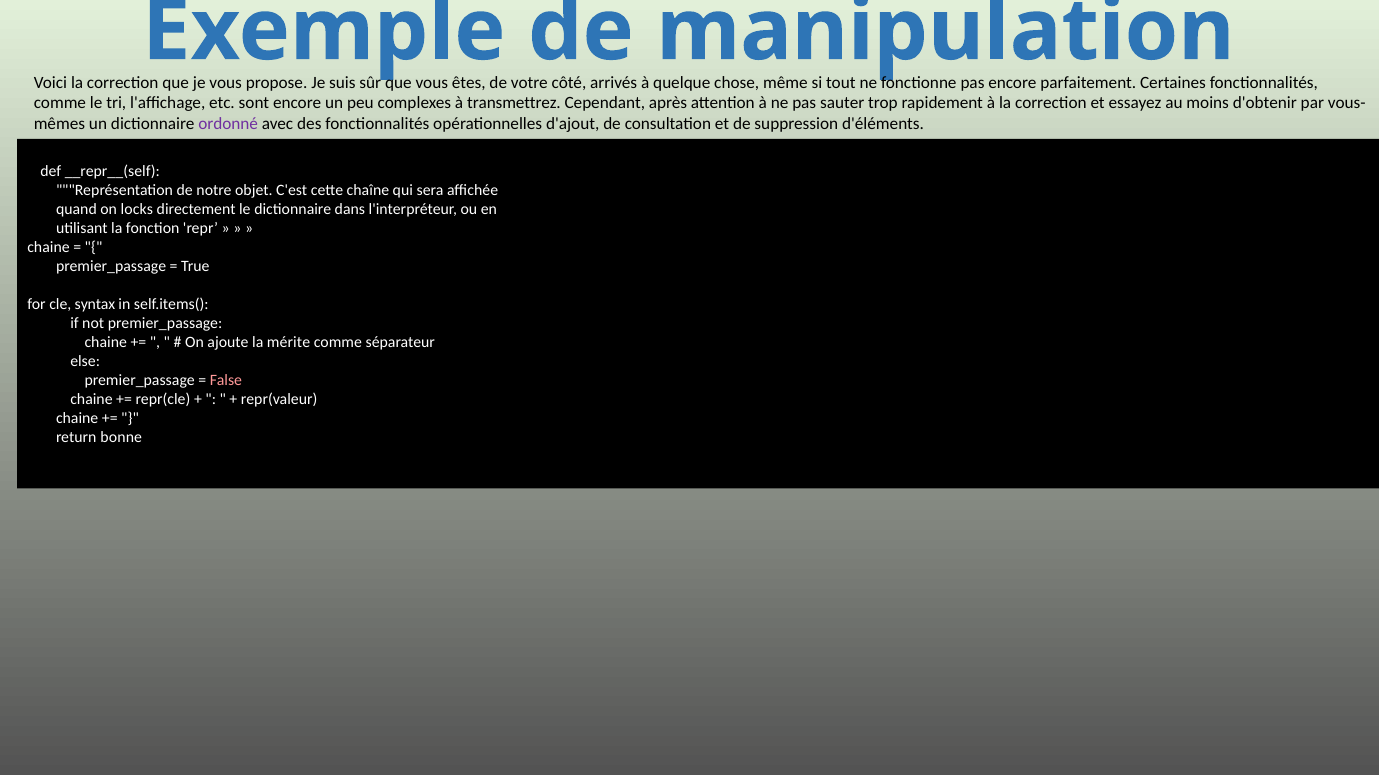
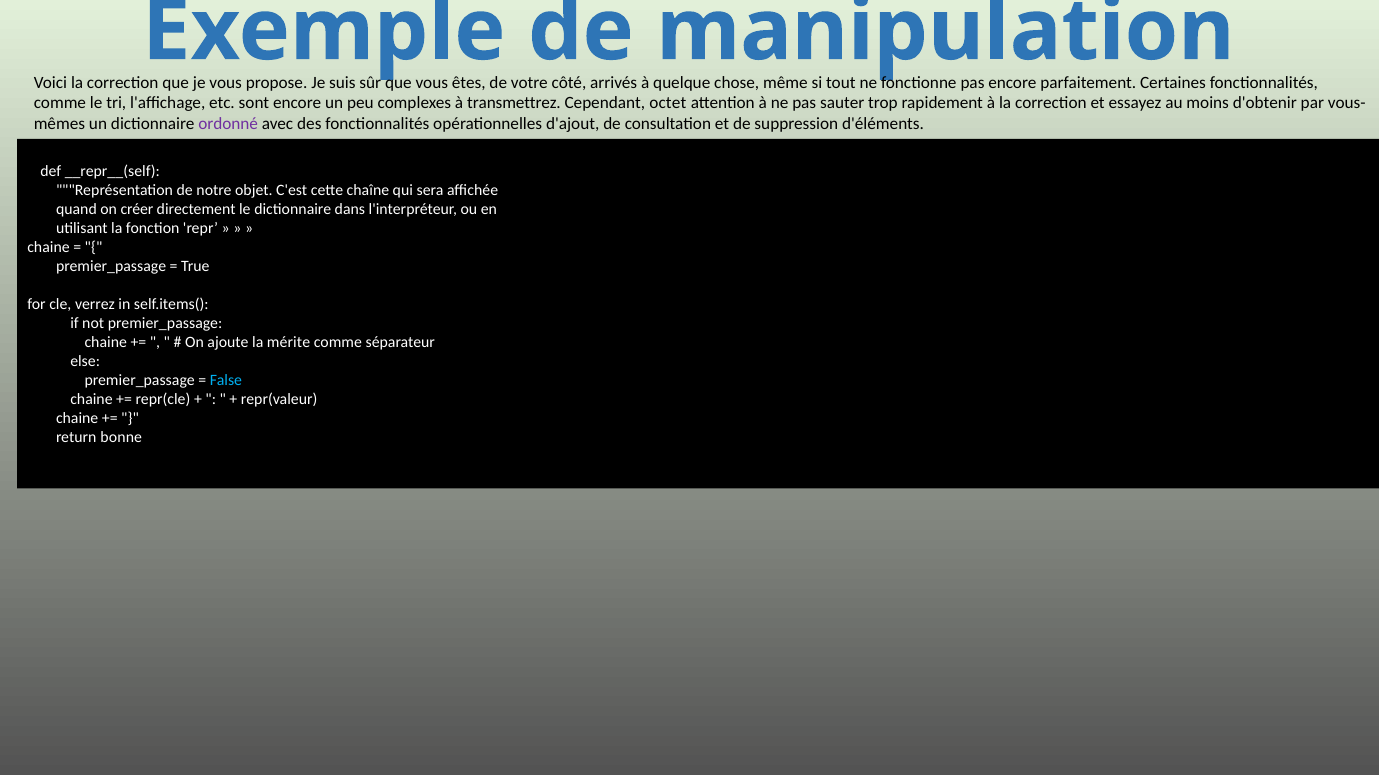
après: après -> octet
locks: locks -> créer
syntax: syntax -> verrez
False colour: pink -> light blue
